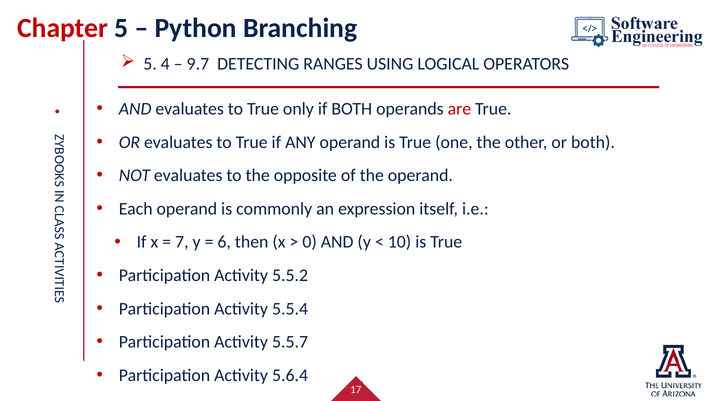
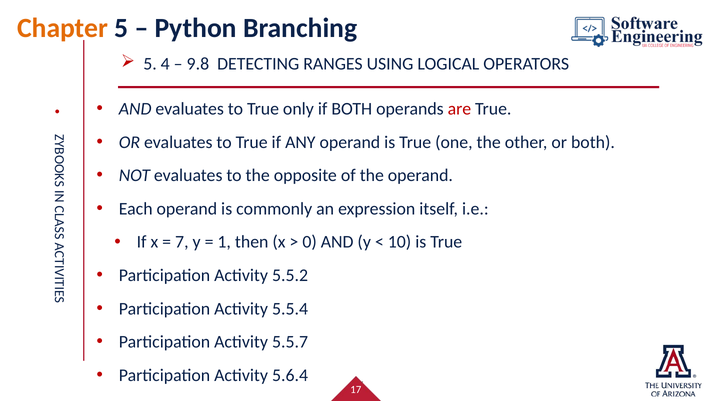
Chapter colour: red -> orange
9.7: 9.7 -> 9.8
6: 6 -> 1
